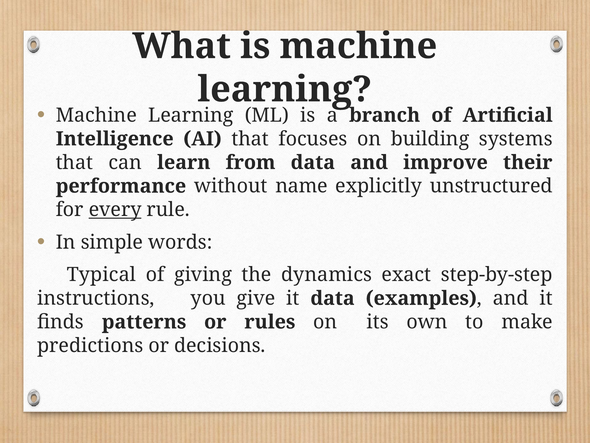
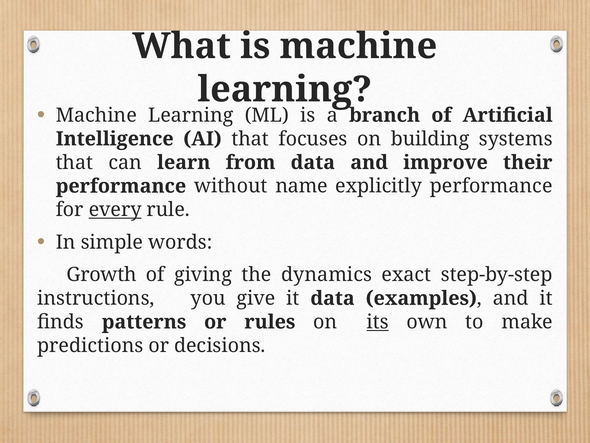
explicitly unstructured: unstructured -> performance
Typical: Typical -> Growth
its underline: none -> present
